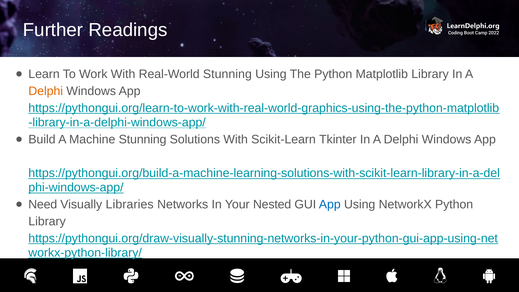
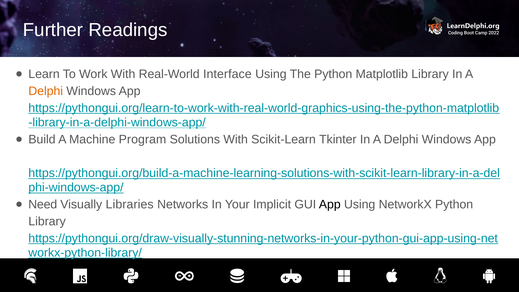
Real-World Stunning: Stunning -> Interface
Machine Stunning: Stunning -> Program
Nested: Nested -> Implicit
App at (330, 204) colour: blue -> black
